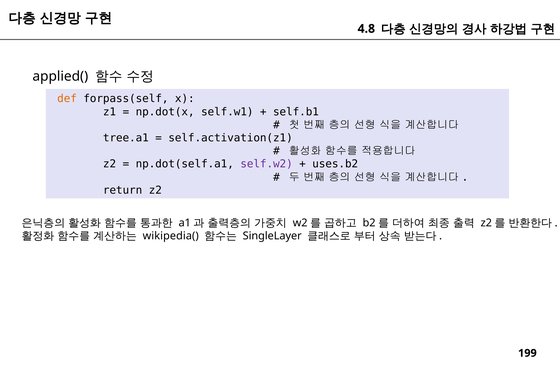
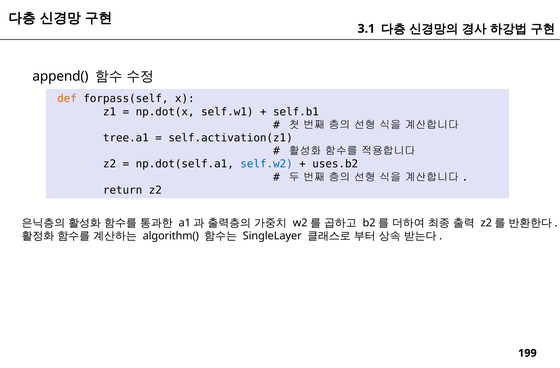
4.8: 4.8 -> 3.1
applied(: applied( -> append(
self.w2 colour: purple -> blue
wikipedia(: wikipedia( -> algorithm(
